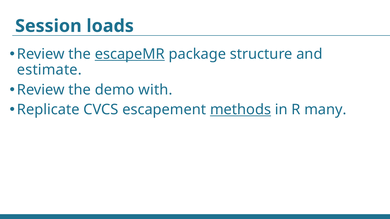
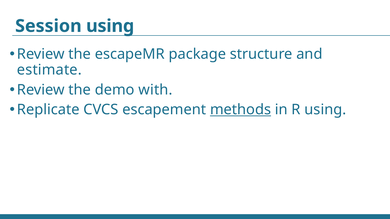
Session loads: loads -> using
escapeMR underline: present -> none
R many: many -> using
